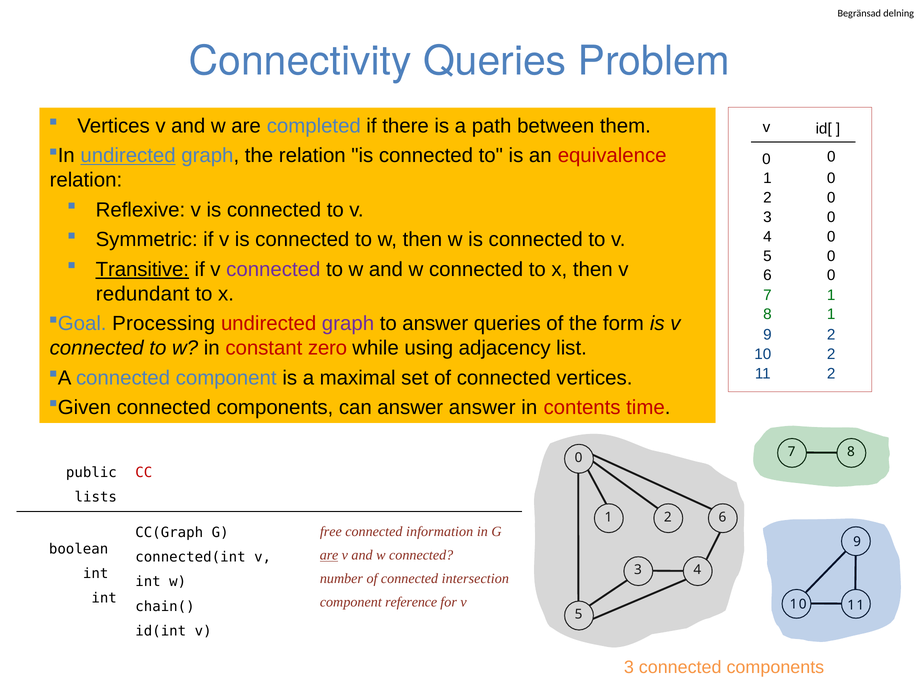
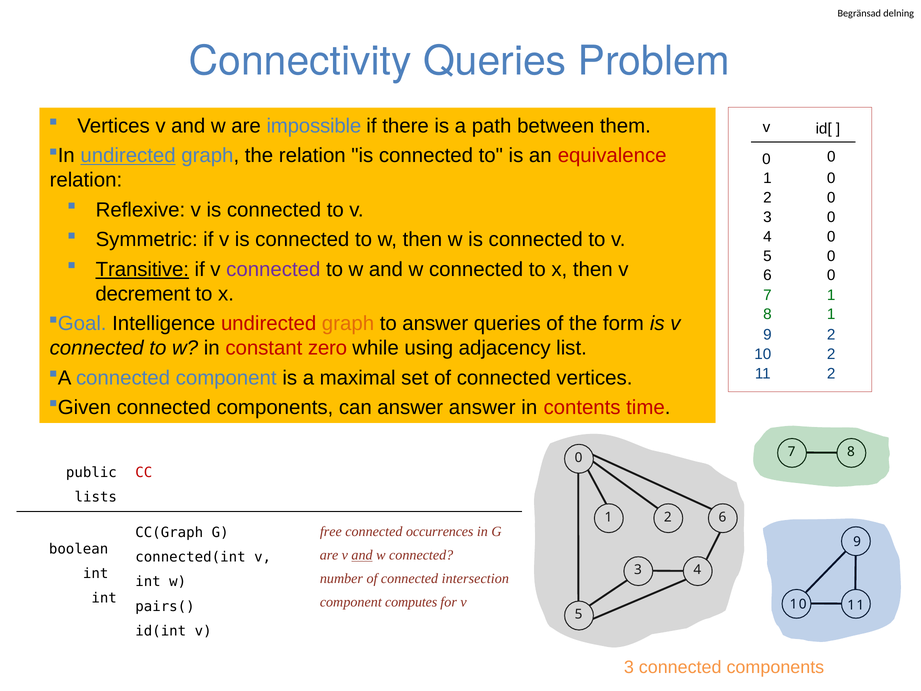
completed: completed -> impossible
redundant: redundant -> decrement
Processing: Processing -> Intelligence
graph at (348, 324) colour: purple -> orange
information: information -> occurrences
are at (329, 555) underline: present -> none
and at (362, 555) underline: none -> present
reference: reference -> computes
chain(: chain( -> pairs(
